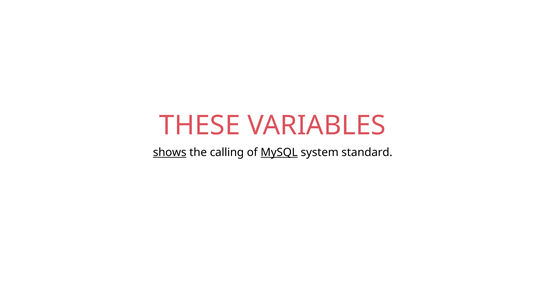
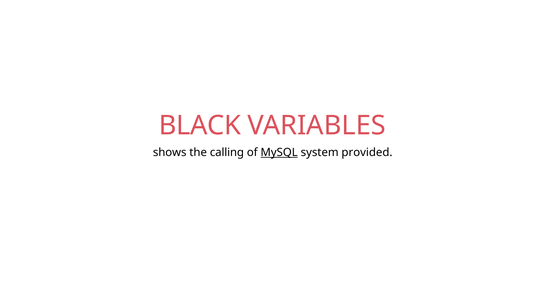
THESE: THESE -> BLACK
shows underline: present -> none
standard: standard -> provided
